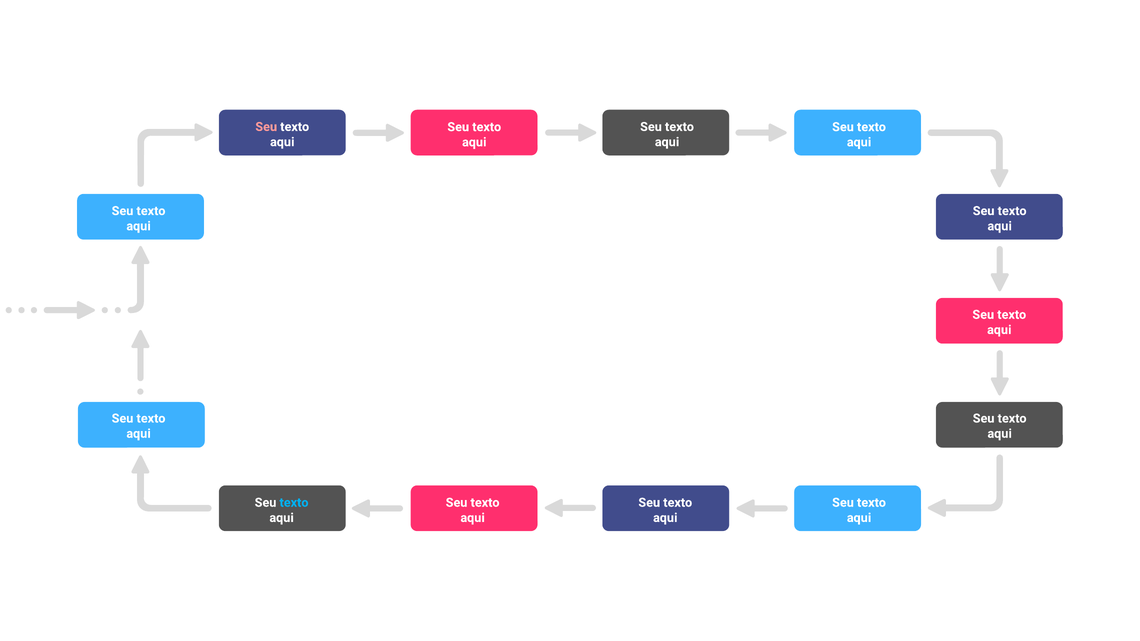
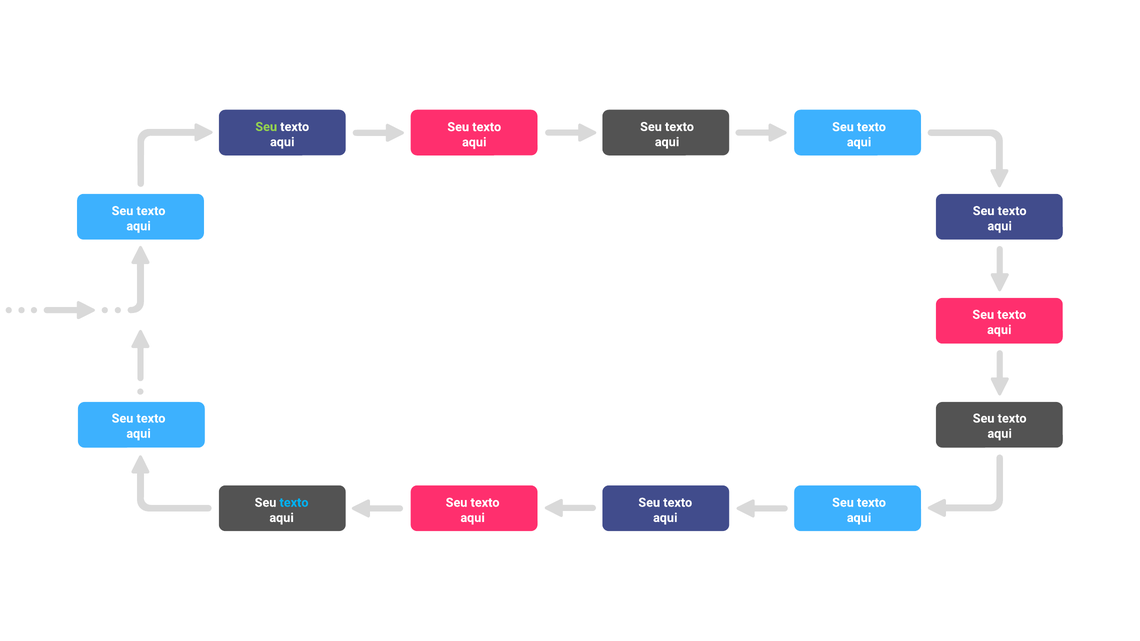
Seu at (266, 127) colour: pink -> light green
